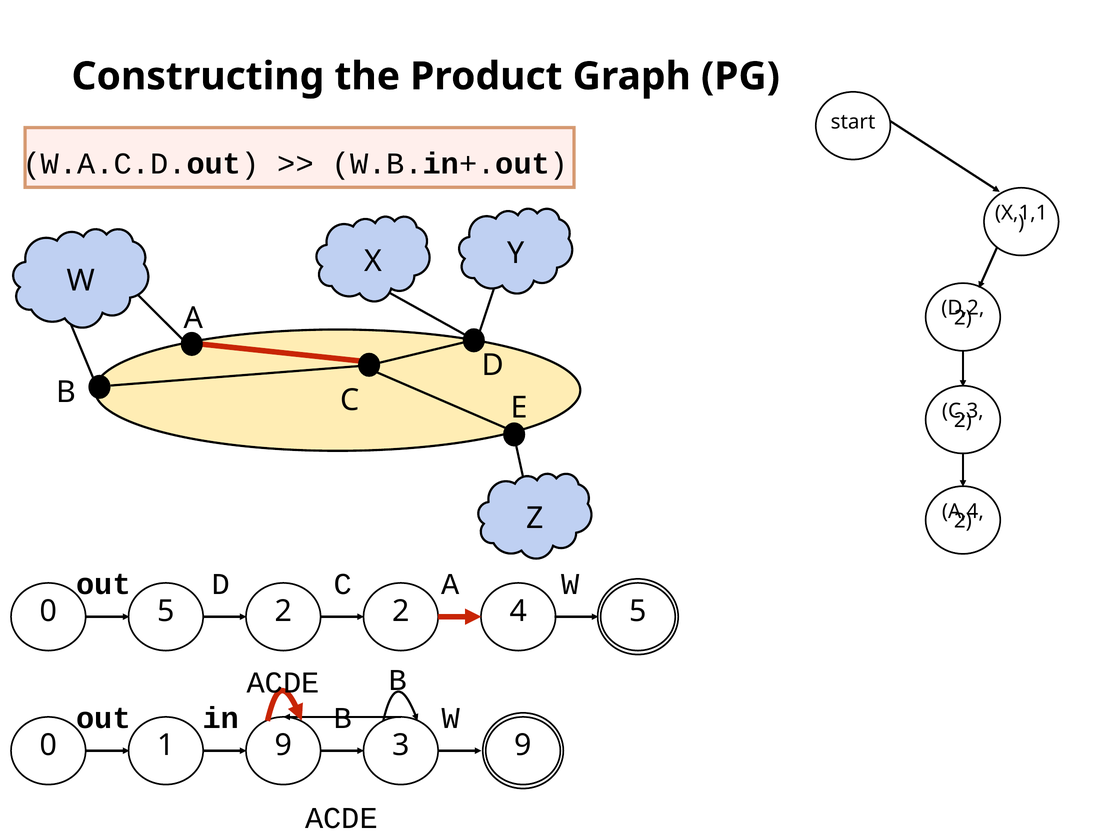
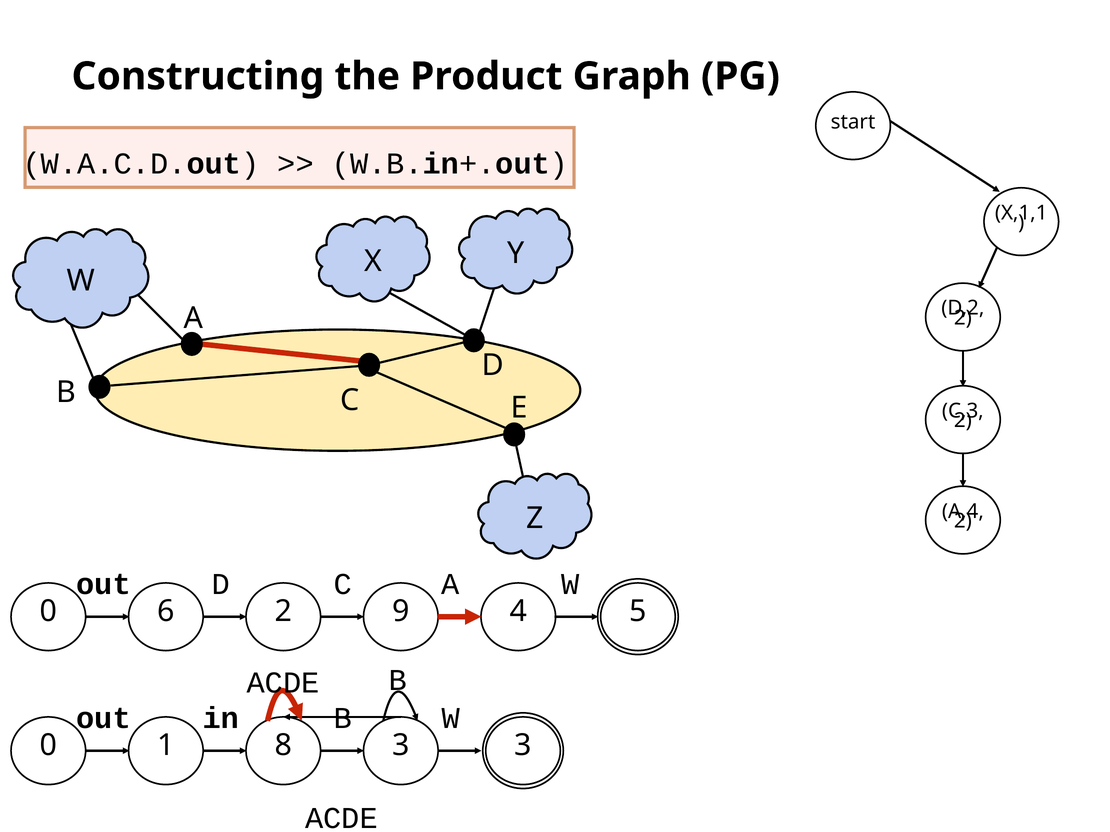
0 5: 5 -> 6
2 2: 2 -> 9
1 9: 9 -> 8
3 9: 9 -> 3
